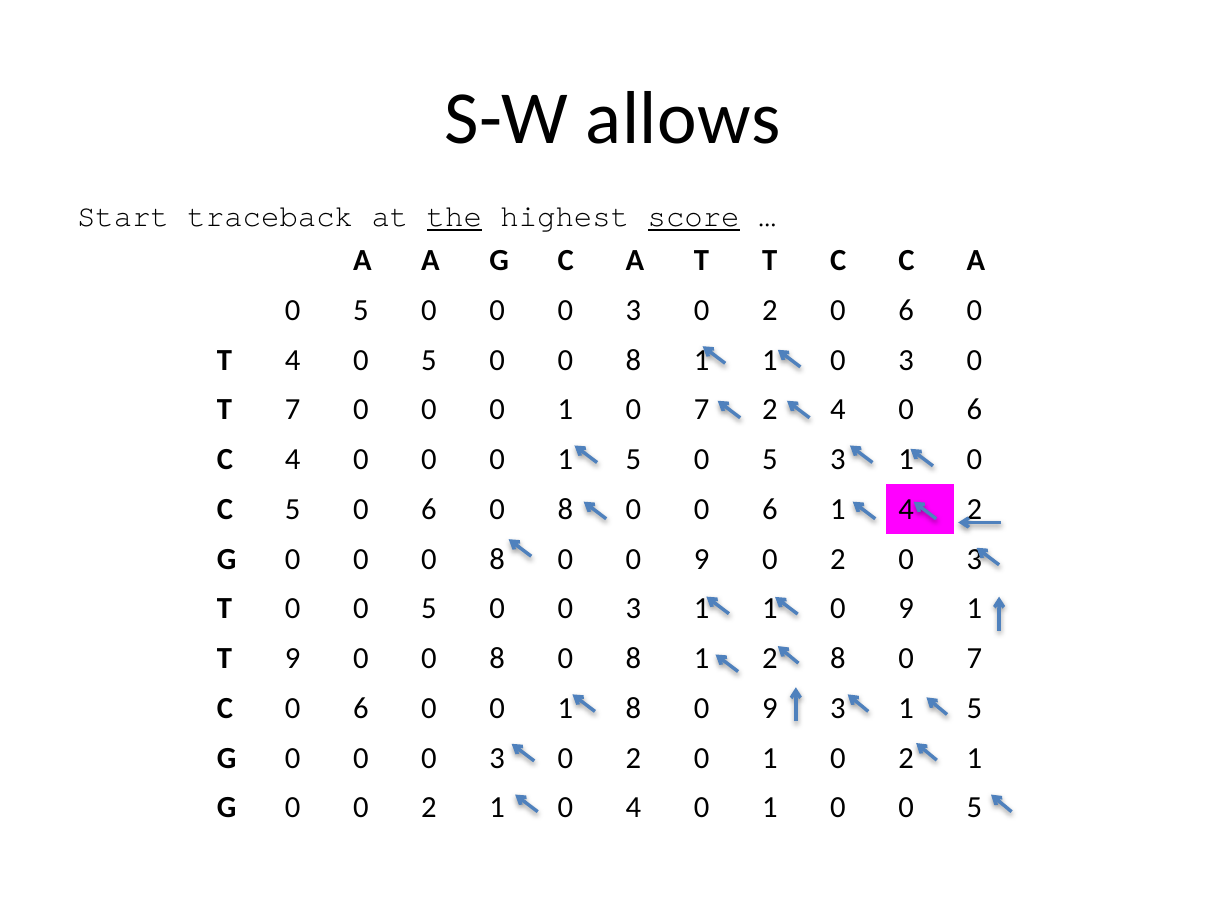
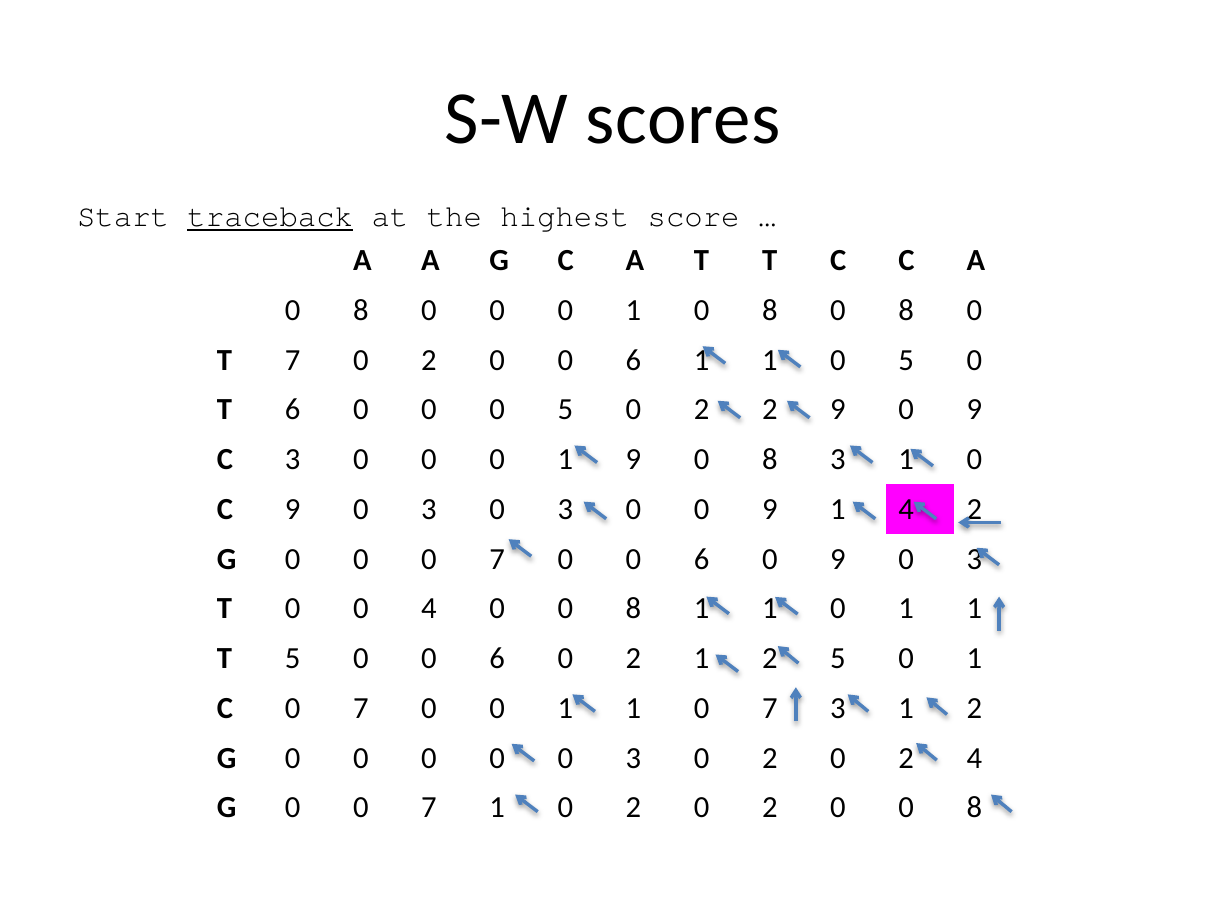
allows: allows -> scores
traceback underline: none -> present
the underline: present -> none
score underline: present -> none
5 at (361, 310): 5 -> 8
3 at (633, 310): 3 -> 1
2 at (770, 310): 2 -> 8
6 at (906, 310): 6 -> 8
T 4: 4 -> 7
5 at (429, 360): 5 -> 2
8 at (633, 360): 8 -> 6
3 at (906, 360): 3 -> 5
T 7: 7 -> 6
1 at (565, 410): 1 -> 5
7 at (702, 410): 7 -> 2
2 4: 4 -> 9
6 at (974, 410): 6 -> 9
C 4: 4 -> 3
5 at (633, 460): 5 -> 9
5 at (770, 460): 5 -> 8
C 5: 5 -> 9
6 at (429, 509): 6 -> 3
8 at (565, 509): 8 -> 3
0 0 6: 6 -> 9
0 0 0 8: 8 -> 7
9 at (702, 559): 9 -> 6
2 at (838, 559): 2 -> 9
T 0 0 5: 5 -> 4
3 at (633, 609): 3 -> 8
9 at (906, 609): 9 -> 1
T 9: 9 -> 5
8 at (497, 659): 8 -> 6
8 at (633, 659): 8 -> 2
8 at (838, 659): 8 -> 5
7 at (974, 659): 7 -> 1
C 0 6: 6 -> 7
8 at (633, 708): 8 -> 1
9 at (770, 708): 9 -> 7
5 at (974, 708): 5 -> 2
3 at (497, 758): 3 -> 0
2 at (633, 758): 2 -> 3
1 at (770, 758): 1 -> 2
1 at (974, 758): 1 -> 4
G 0 0 2: 2 -> 7
1 0 4: 4 -> 2
1 at (770, 808): 1 -> 2
5 at (974, 808): 5 -> 8
